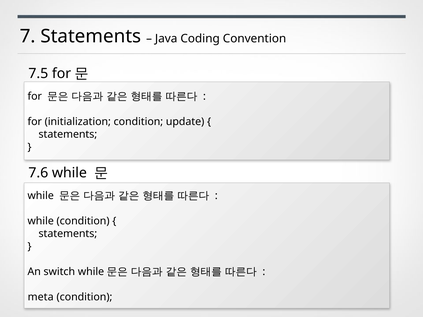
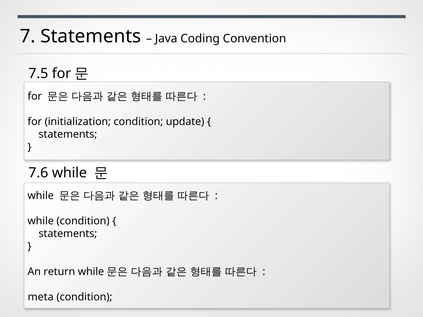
switch: switch -> return
